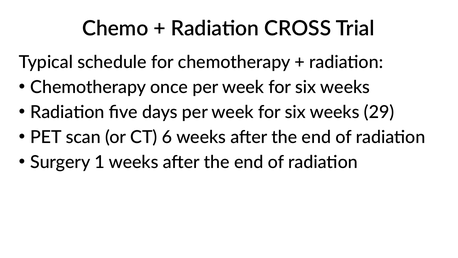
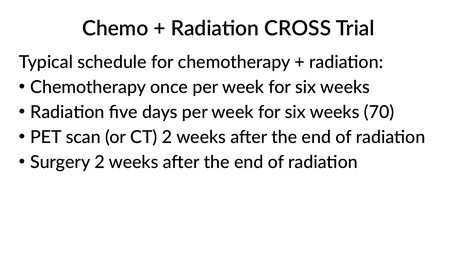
29: 29 -> 70
CT 6: 6 -> 2
Surgery 1: 1 -> 2
